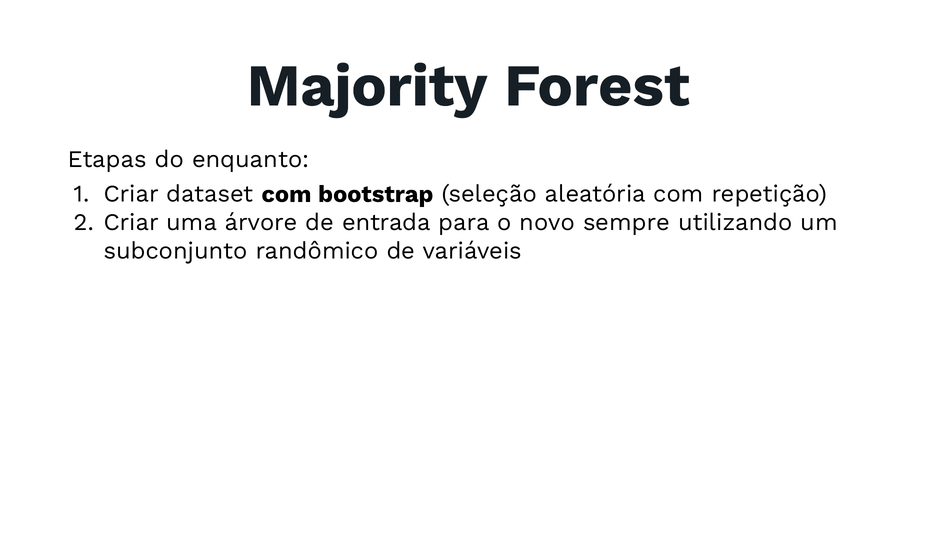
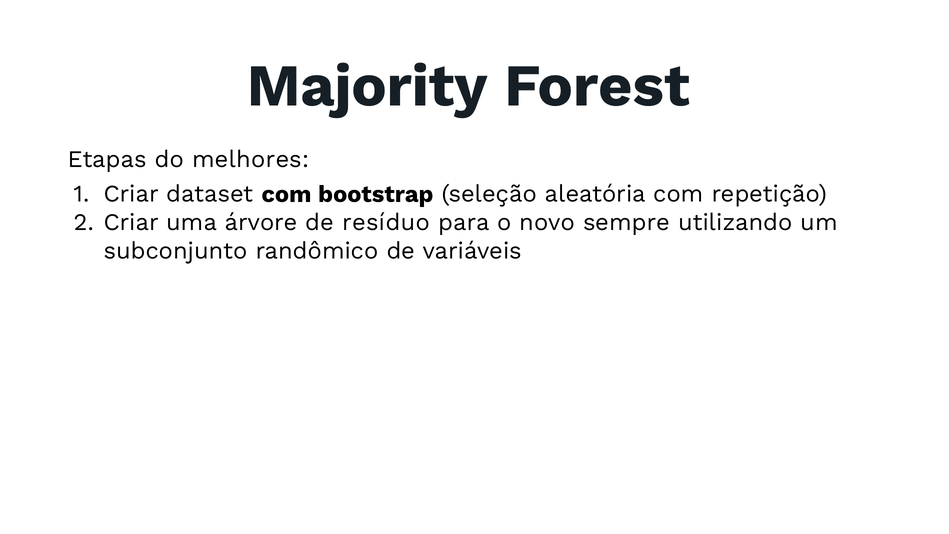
enquanto: enquanto -> melhores
entrada: entrada -> resíduo
